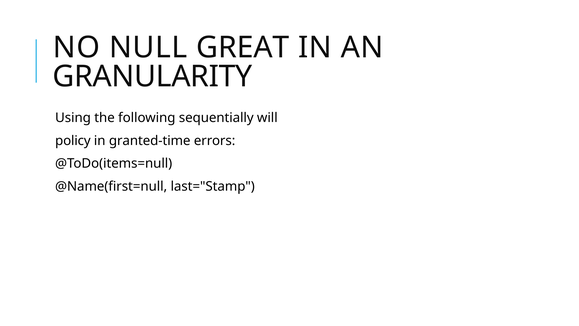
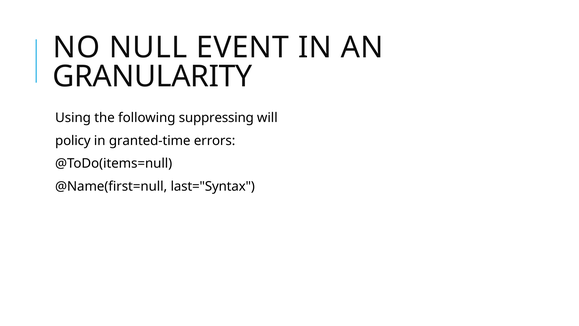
GREAT: GREAT -> EVENT
sequentially: sequentially -> suppressing
last="Stamp: last="Stamp -> last="Syntax
